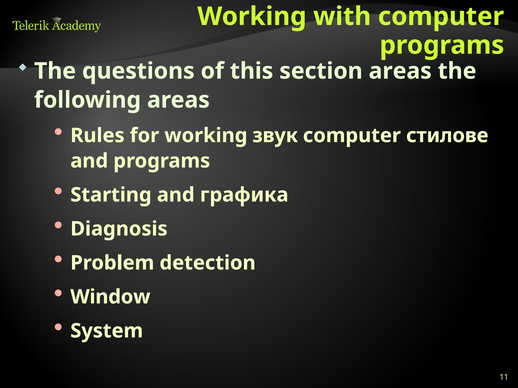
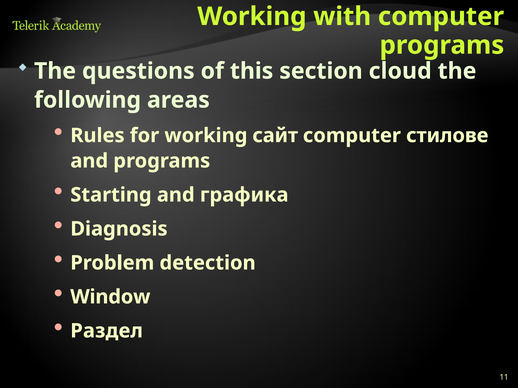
section areas: areas -> cloud
звук: звук -> сайт
System: System -> Раздел
